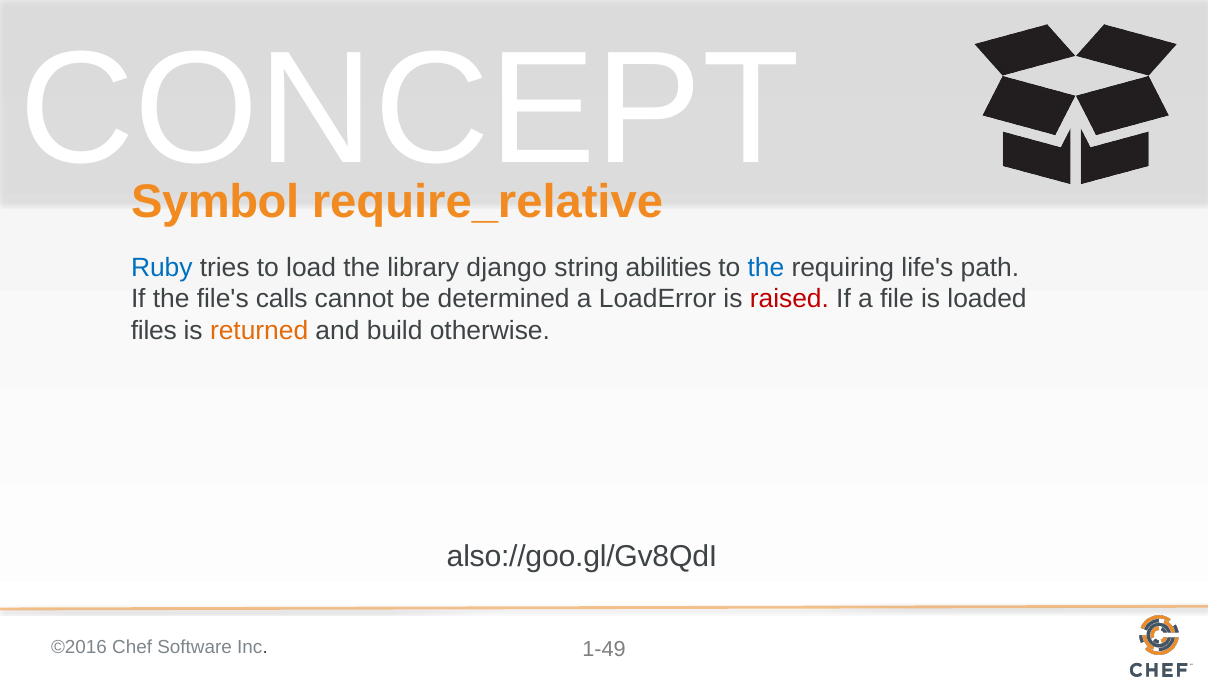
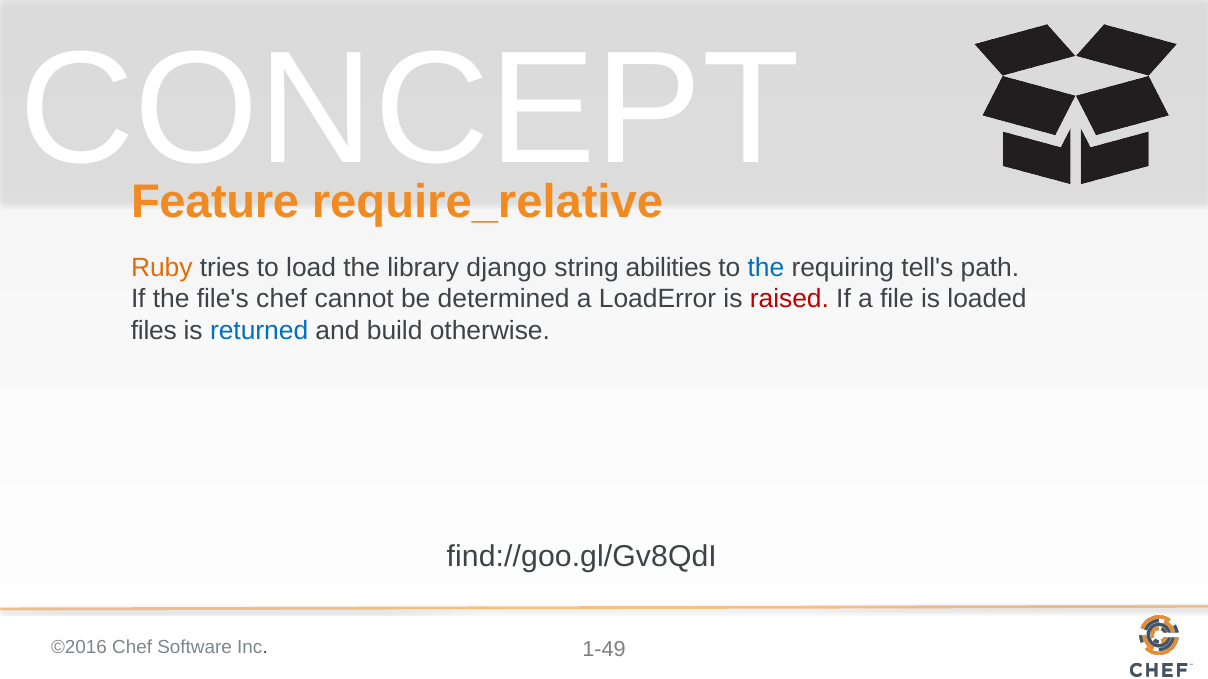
Symbol: Symbol -> Feature
Ruby colour: blue -> orange
life's: life's -> tell's
file's calls: calls -> chef
returned colour: orange -> blue
also://goo.gl/Gv8QdI: also://goo.gl/Gv8QdI -> find://goo.gl/Gv8QdI
